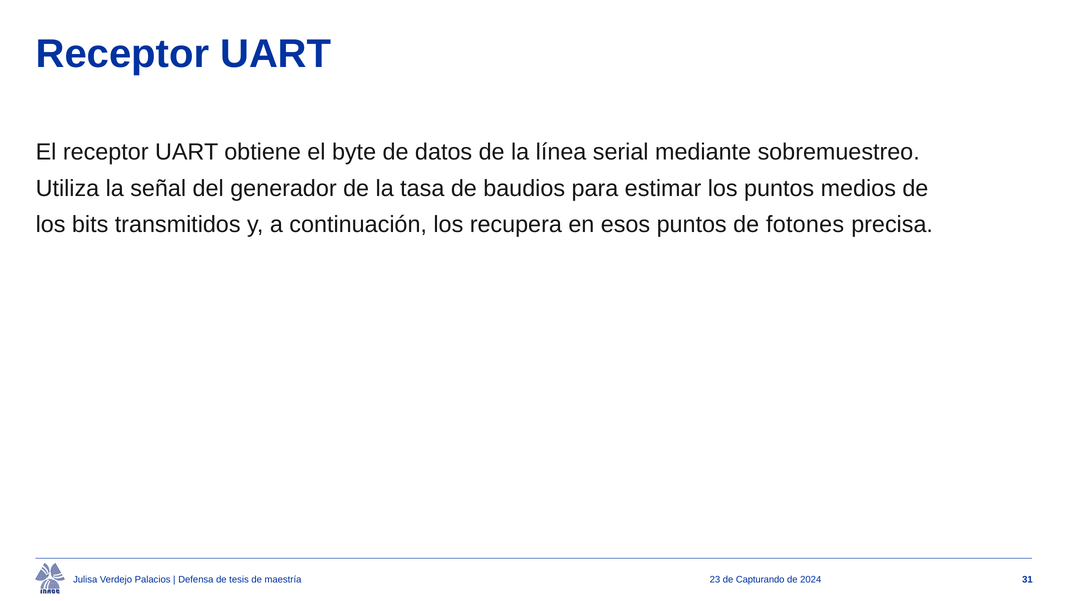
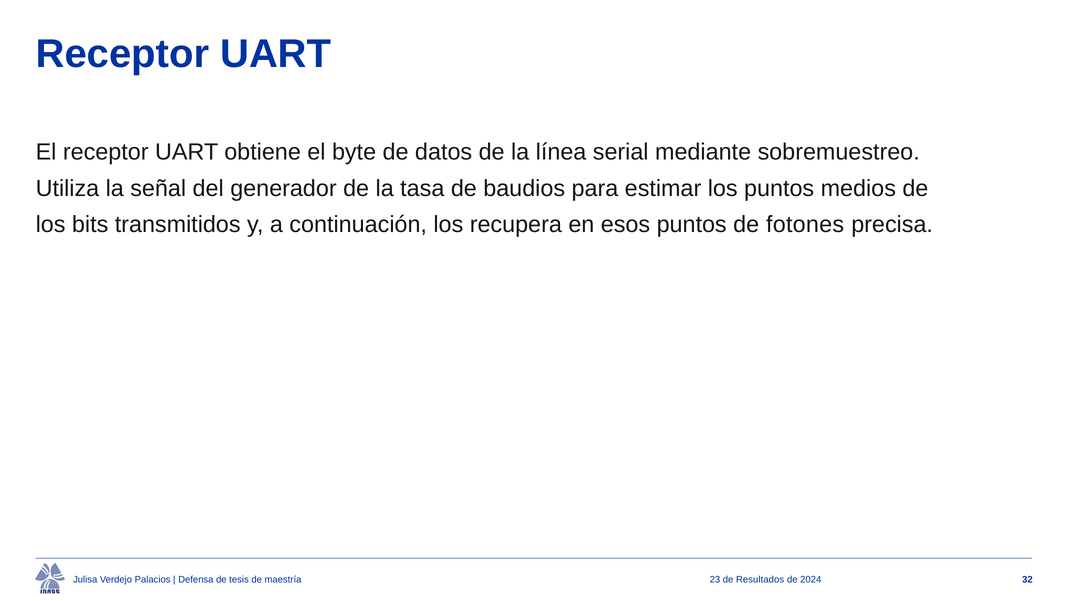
Capturando: Capturando -> Resultados
31: 31 -> 32
